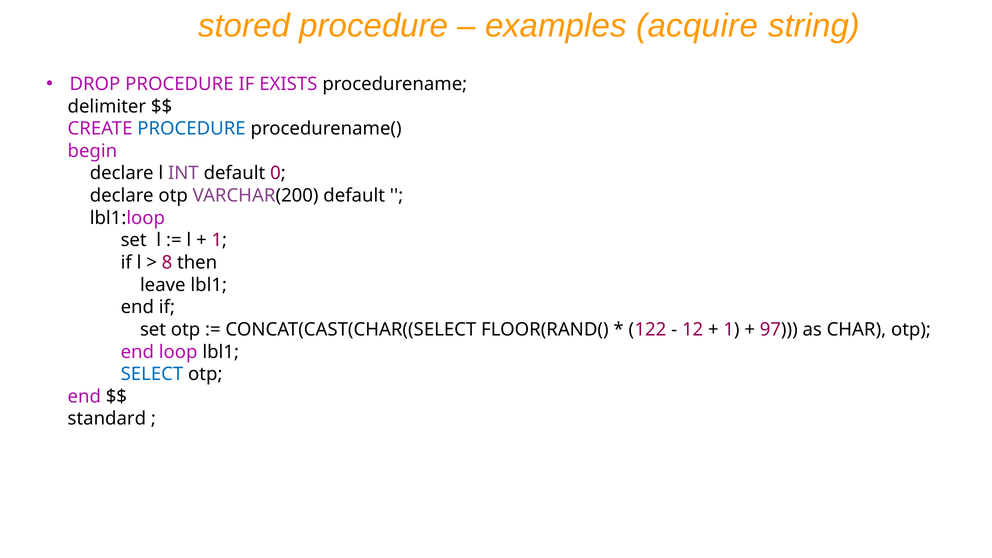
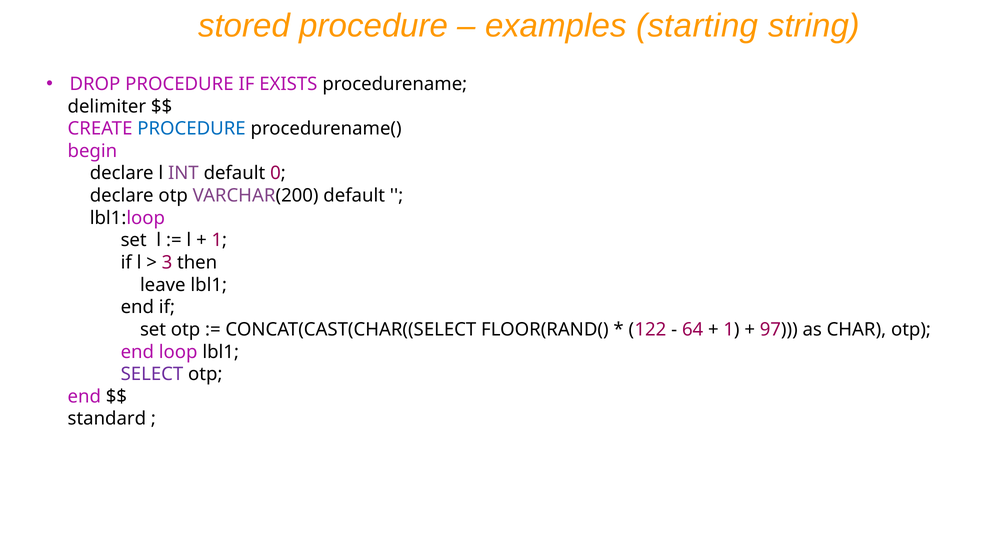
acquire: acquire -> starting
8: 8 -> 3
12: 12 -> 64
SELECT colour: blue -> purple
